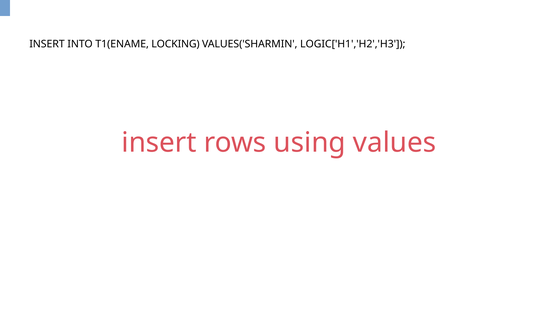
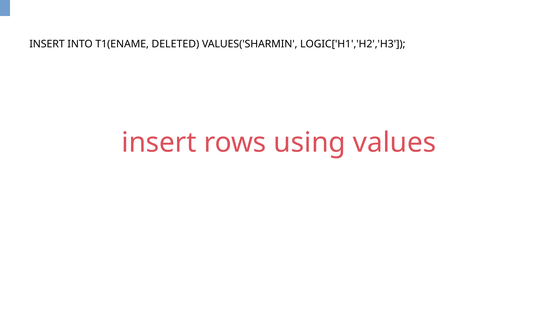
LOCKING: LOCKING -> DELETED
